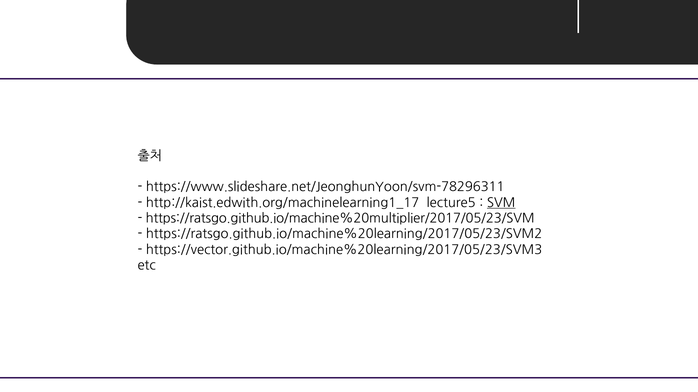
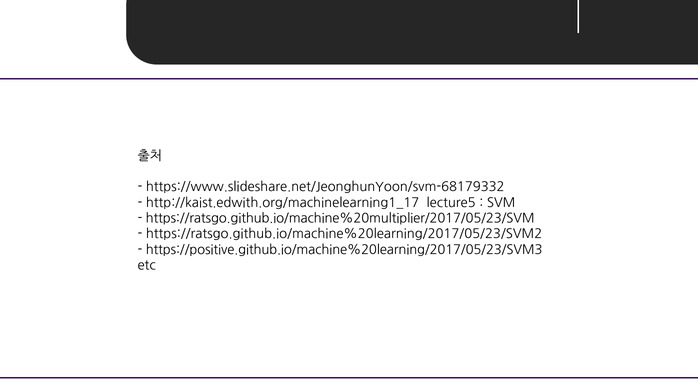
https://www.slideshare.net/JeonghunYoon/svm-78296311: https://www.slideshare.net/JeonghunYoon/svm-78296311 -> https://www.slideshare.net/JeonghunYoon/svm-68179332
SVM underline: present -> none
https://vector.github.io/machine%20learning/2017/05/23/SVM3: https://vector.github.io/machine%20learning/2017/05/23/SVM3 -> https://positive.github.io/machine%20learning/2017/05/23/SVM3
